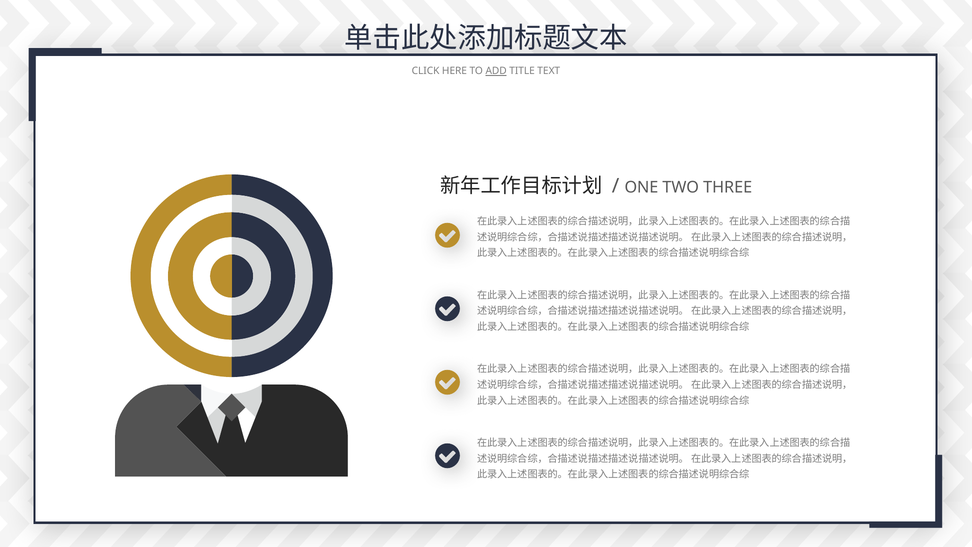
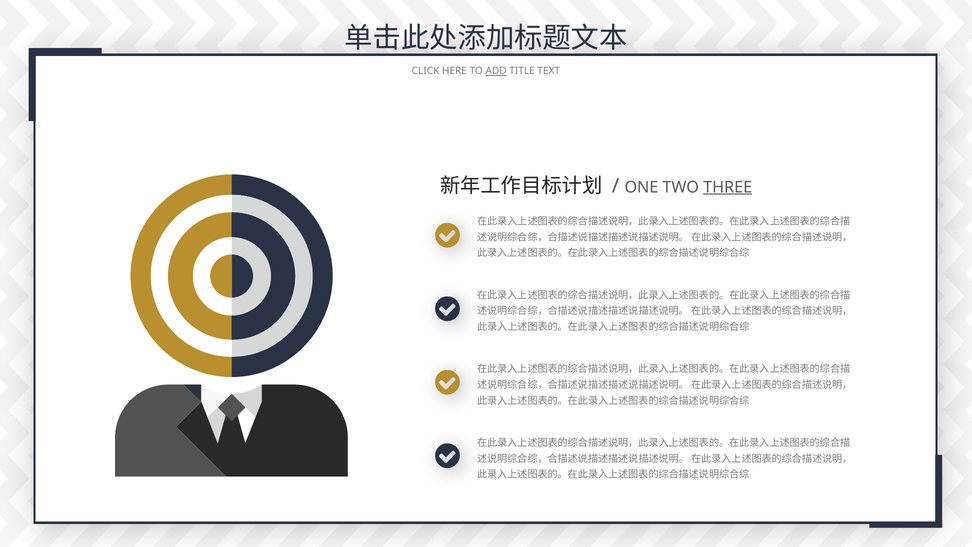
THREE underline: none -> present
